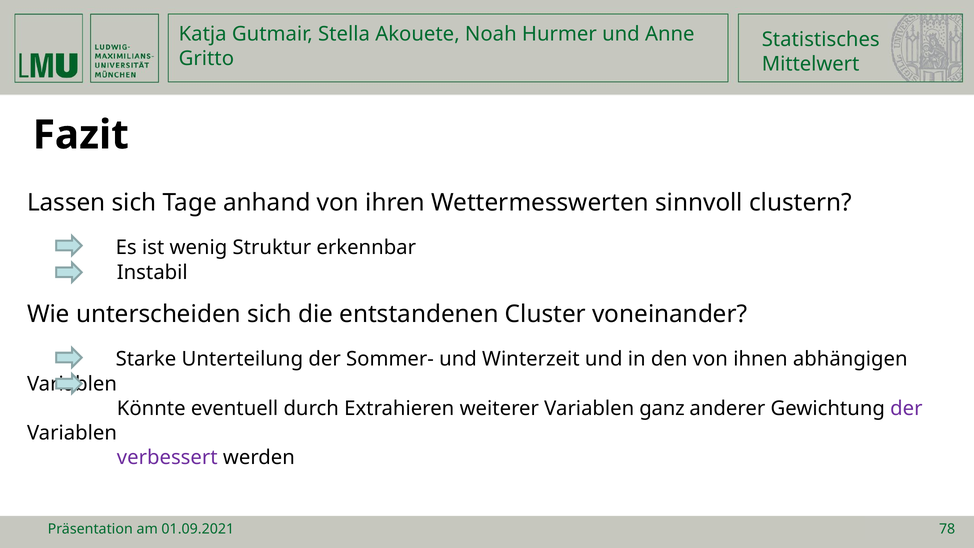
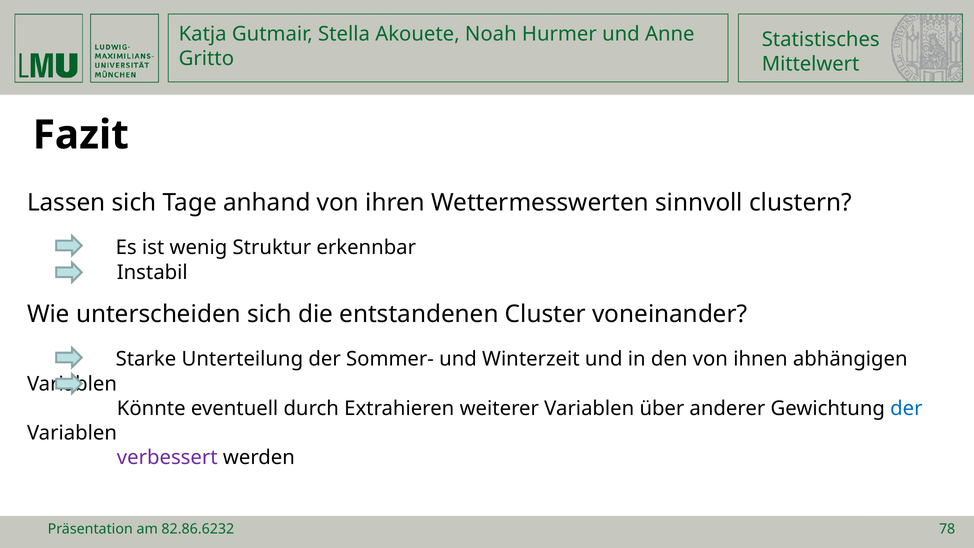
ganz: ganz -> über
der at (906, 409) colour: purple -> blue
01.09.2021: 01.09.2021 -> 82.86.6232
